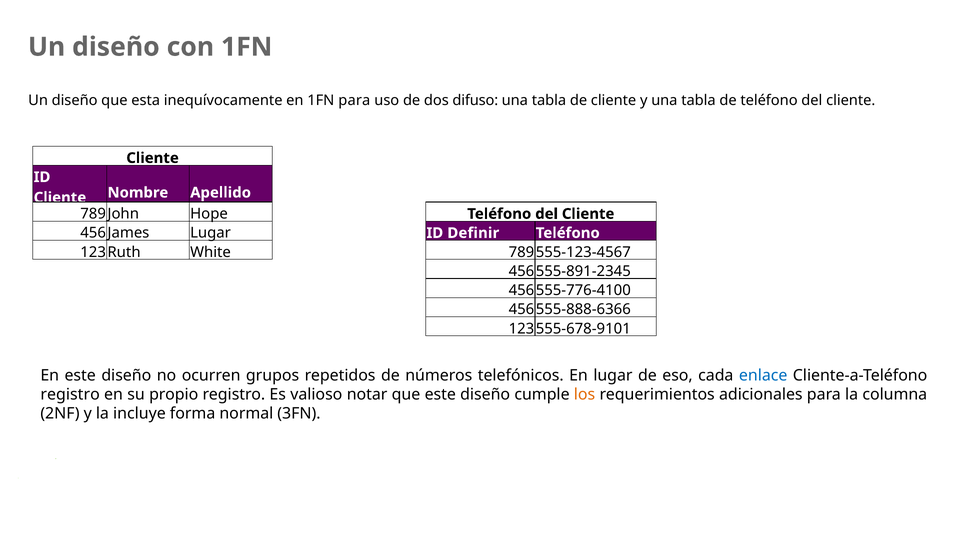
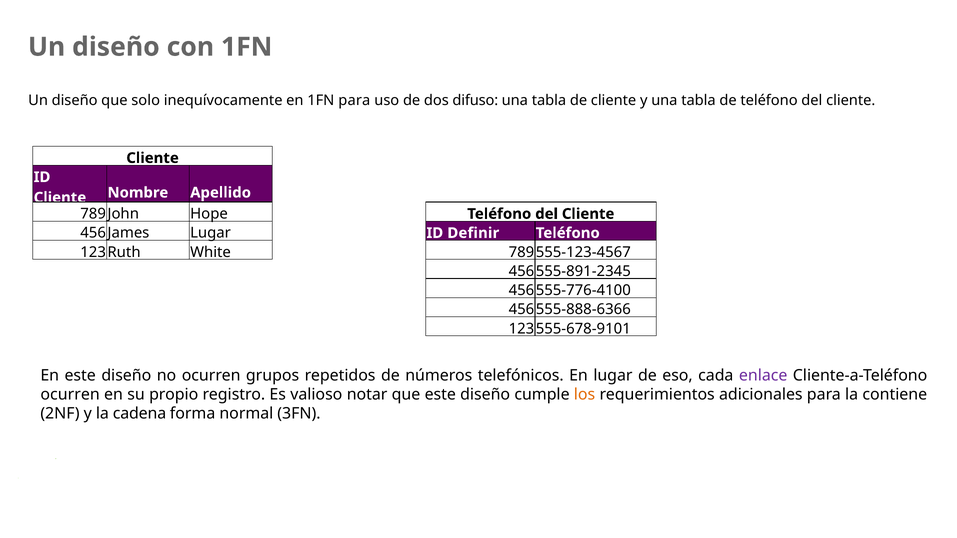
esta: esta -> solo
enlace colour: blue -> purple
registro at (70, 395): registro -> ocurren
columna: columna -> contiene
incluye: incluye -> cadena
